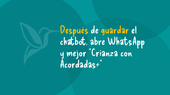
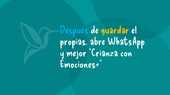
Después colour: yellow -> light blue
chatbot: chatbot -> propias
Acordadas+: Acordadas+ -> Emociones+
